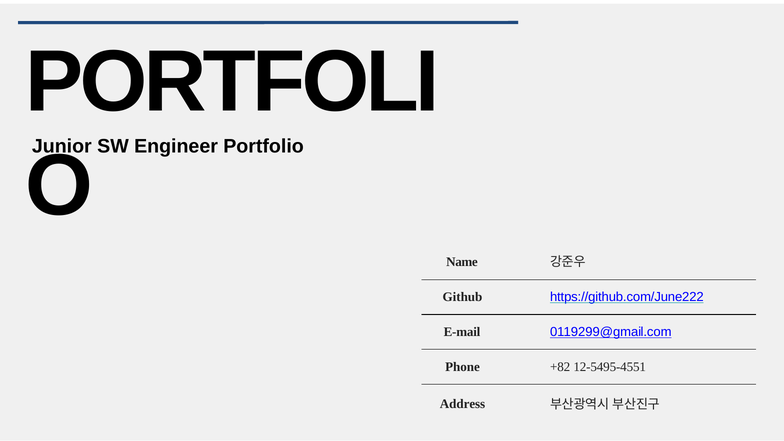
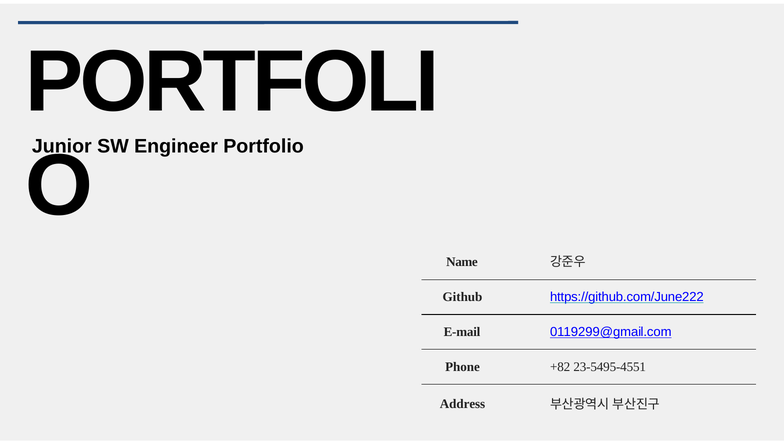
12-5495-4551: 12-5495-4551 -> 23-5495-4551
